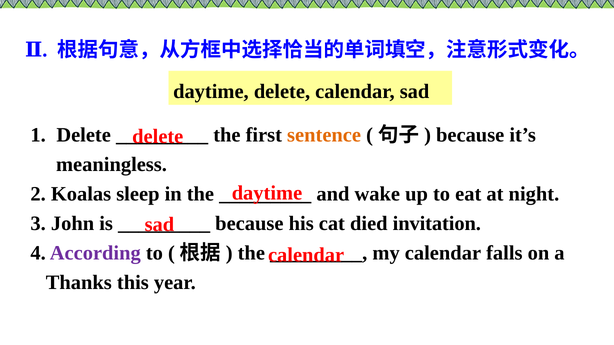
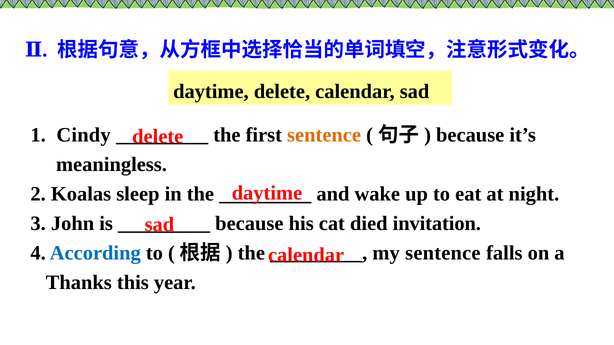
Delete at (84, 135): Delete -> Cindy
According colour: purple -> blue
my calendar: calendar -> sentence
